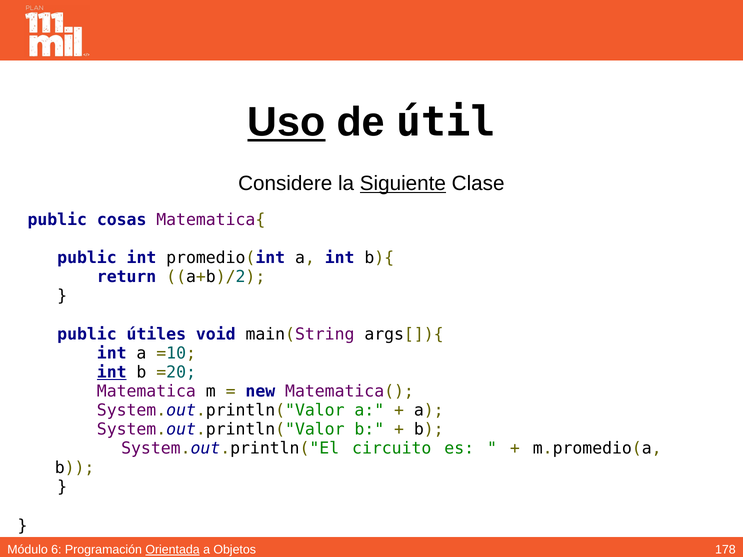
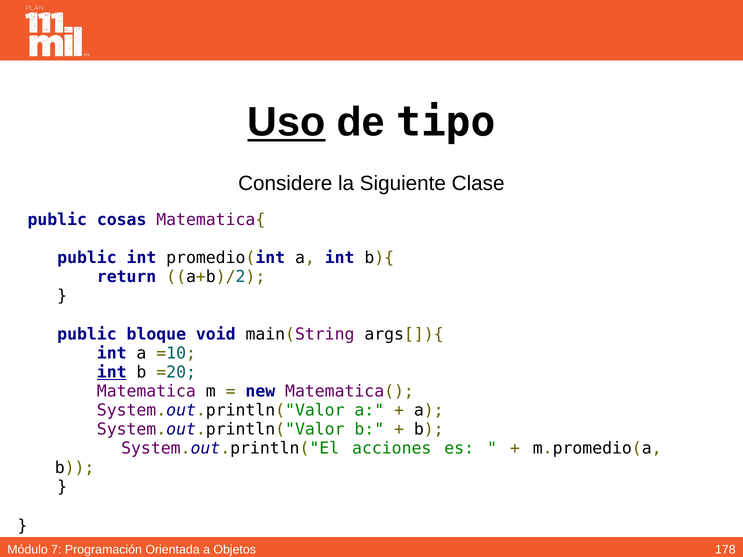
útil: útil -> tipo
Siguiente underline: present -> none
útiles: útiles -> bloque
circuito: circuito -> acciones
6: 6 -> 7
Orientada underline: present -> none
